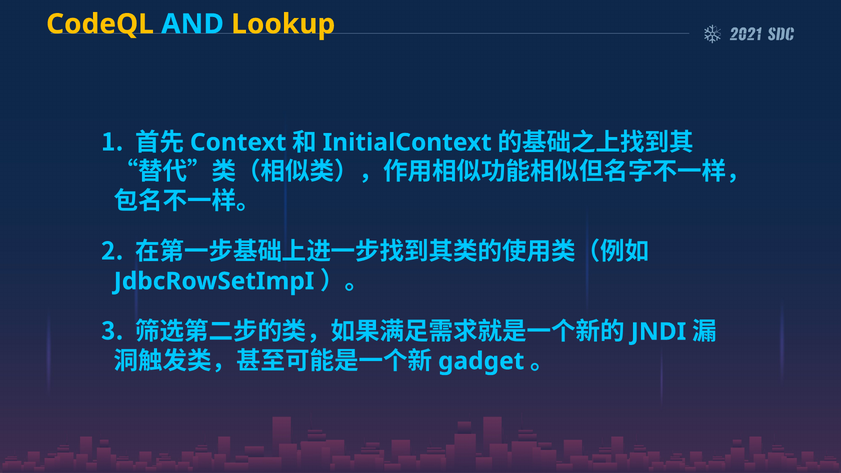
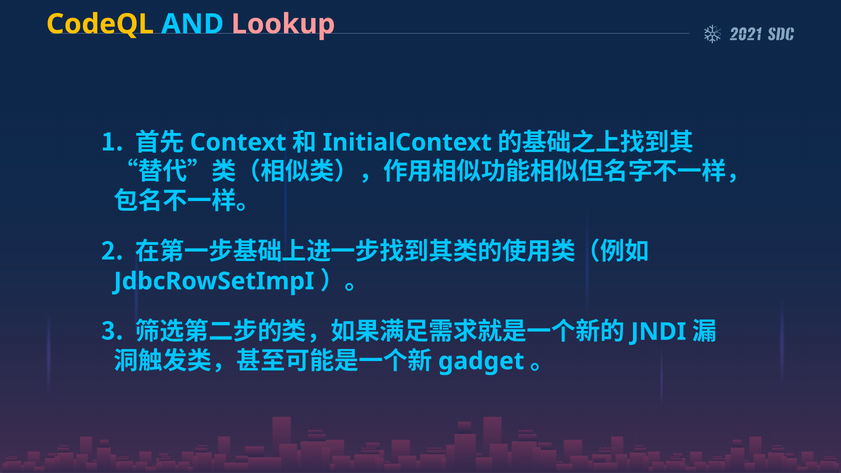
Lookup colour: yellow -> pink
